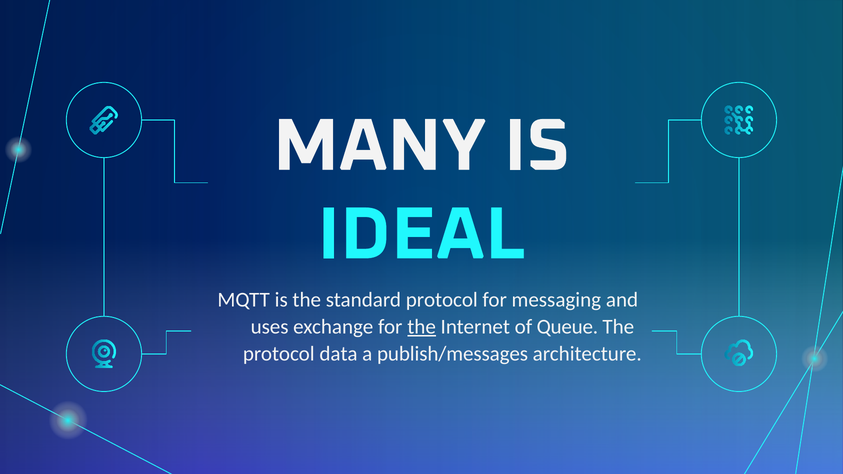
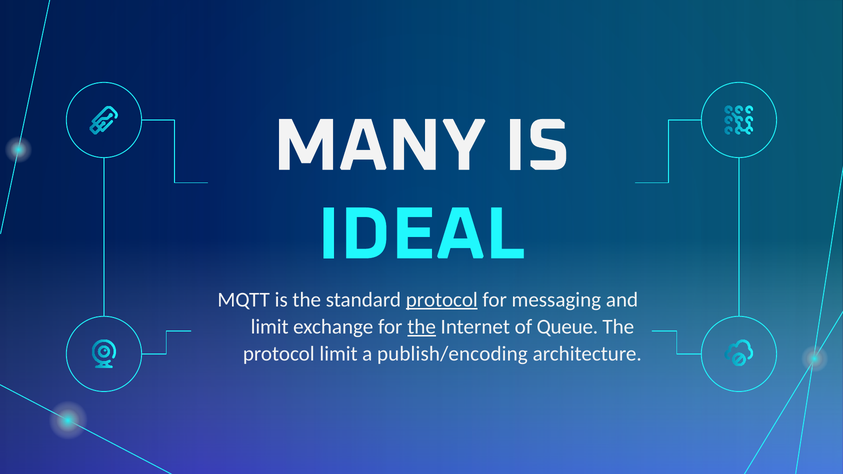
protocol at (442, 300) underline: none -> present
uses at (270, 327): uses -> limit
protocol data: data -> limit
publish/messages: publish/messages -> publish/encoding
